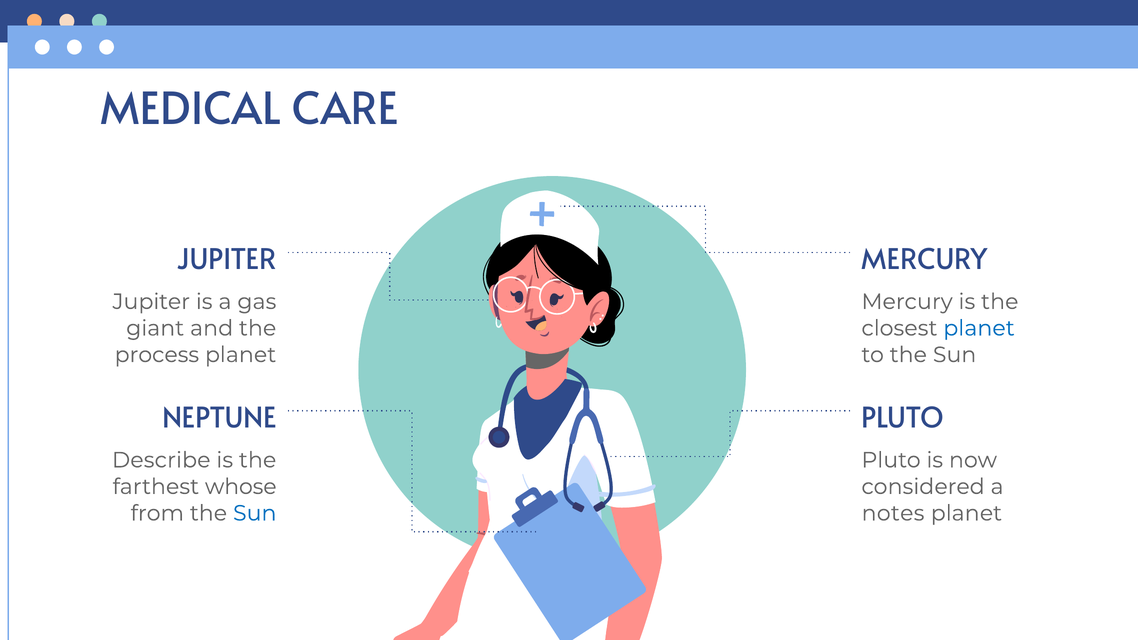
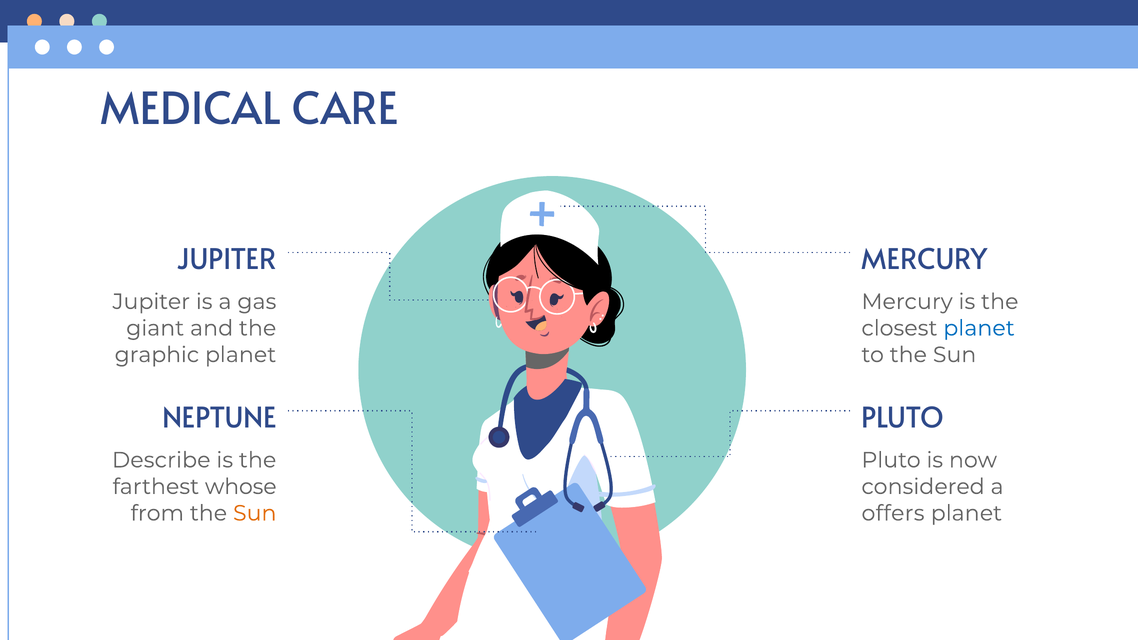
process: process -> graphic
Sun at (255, 513) colour: blue -> orange
notes: notes -> offers
